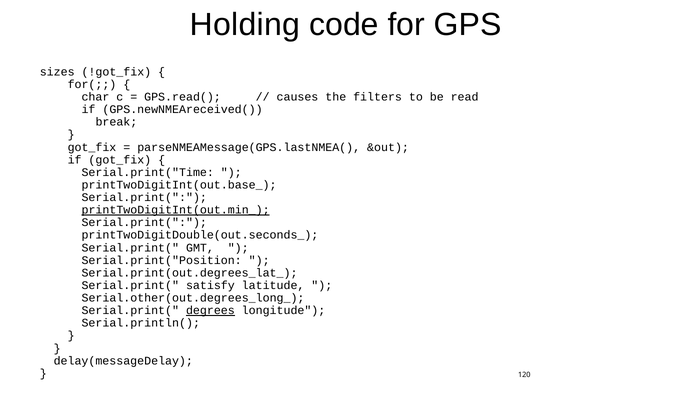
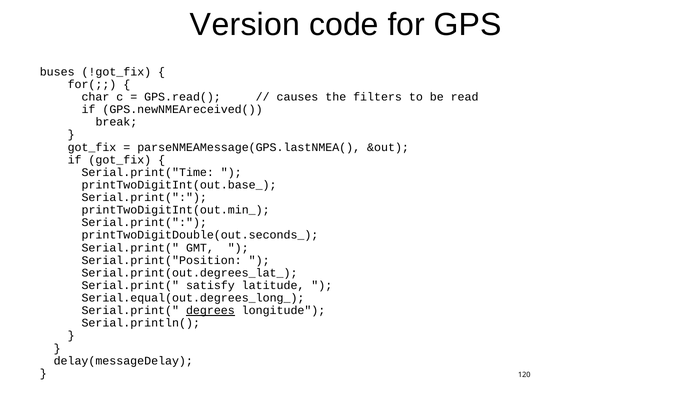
Holding: Holding -> Version
sizes: sizes -> buses
printTwoDigitInt(out.min_ underline: present -> none
Serial.other(out.degrees_long_: Serial.other(out.degrees_long_ -> Serial.equal(out.degrees_long_
